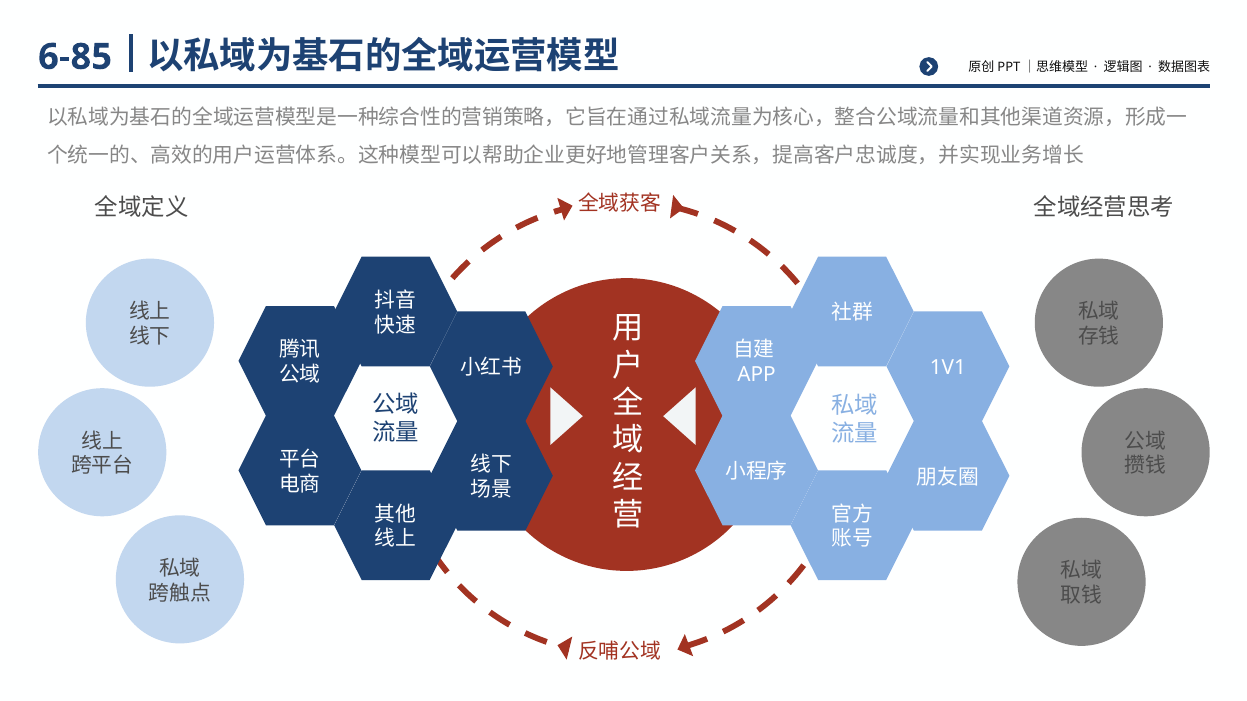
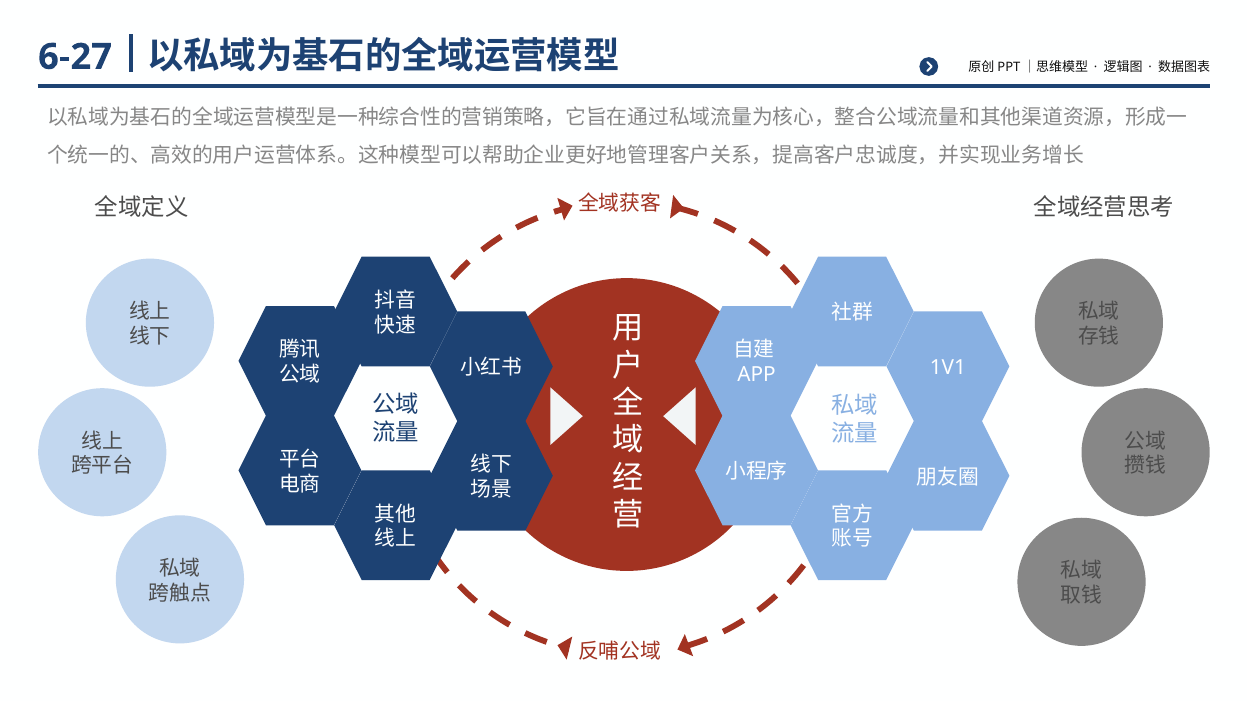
6-85: 6-85 -> 6-27
